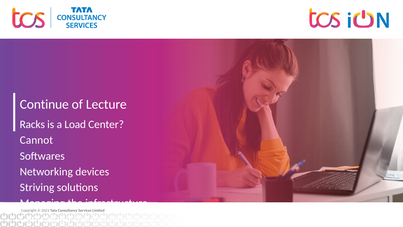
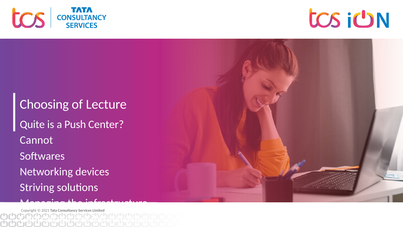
Continue: Continue -> Choosing
Racks: Racks -> Quite
Load: Load -> Push
